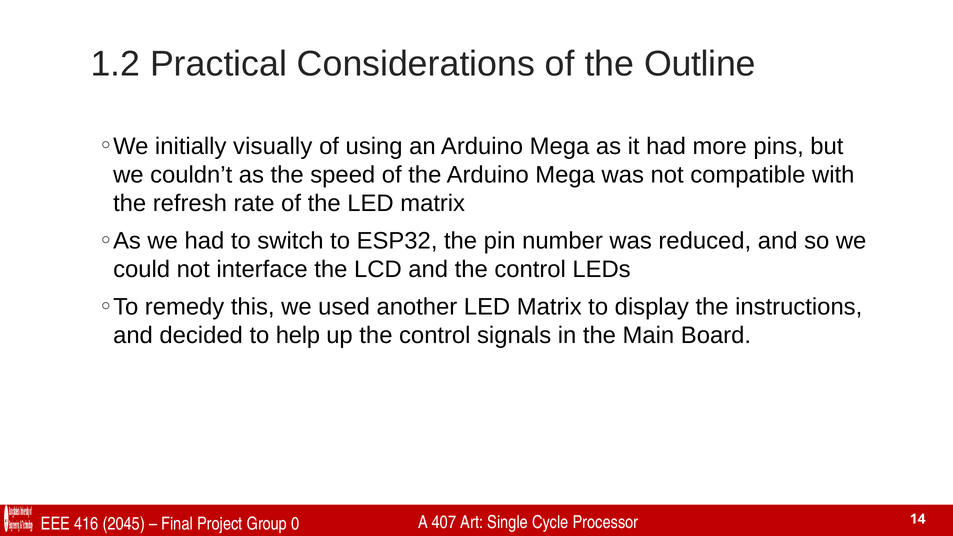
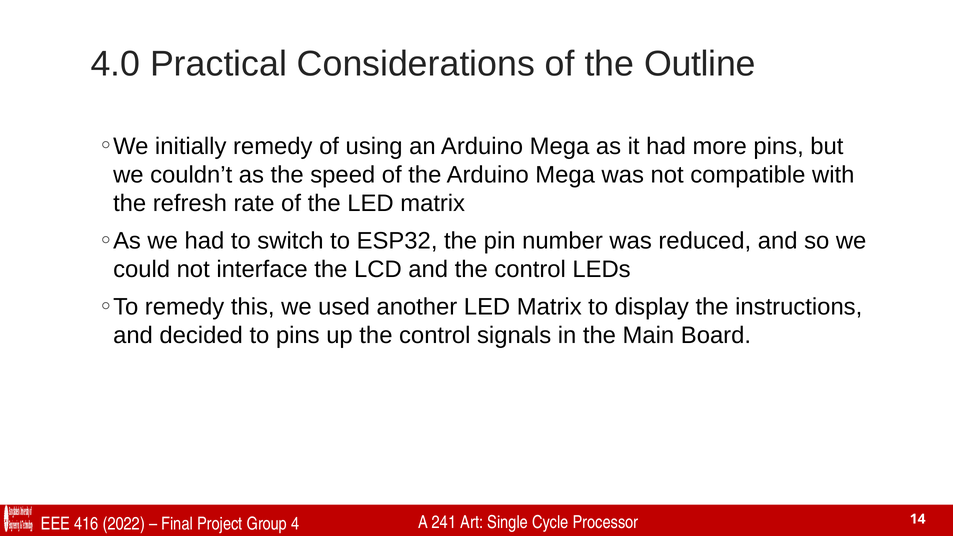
1.2: 1.2 -> 4.0
initially visually: visually -> remedy
to help: help -> pins
2045: 2045 -> 2022
0: 0 -> 4
407: 407 -> 241
